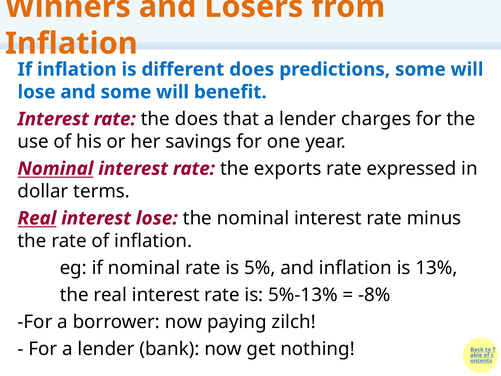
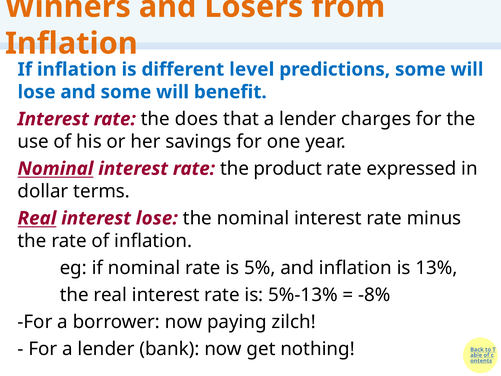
different does: does -> level
exports: exports -> product
